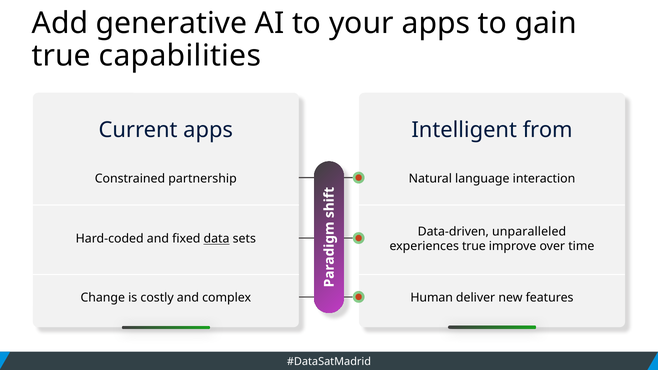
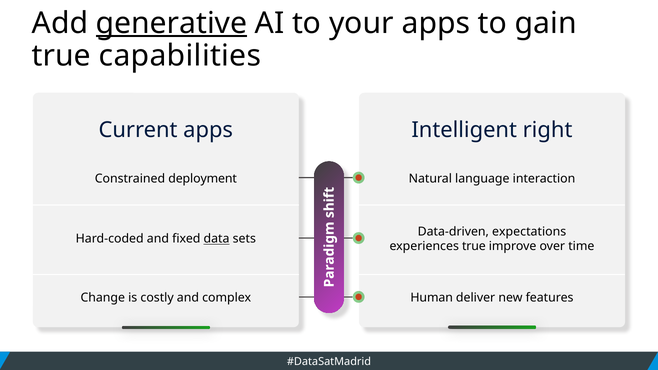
generative underline: none -> present
from: from -> right
partnership: partnership -> deployment
unparalleled: unparalleled -> expectations
